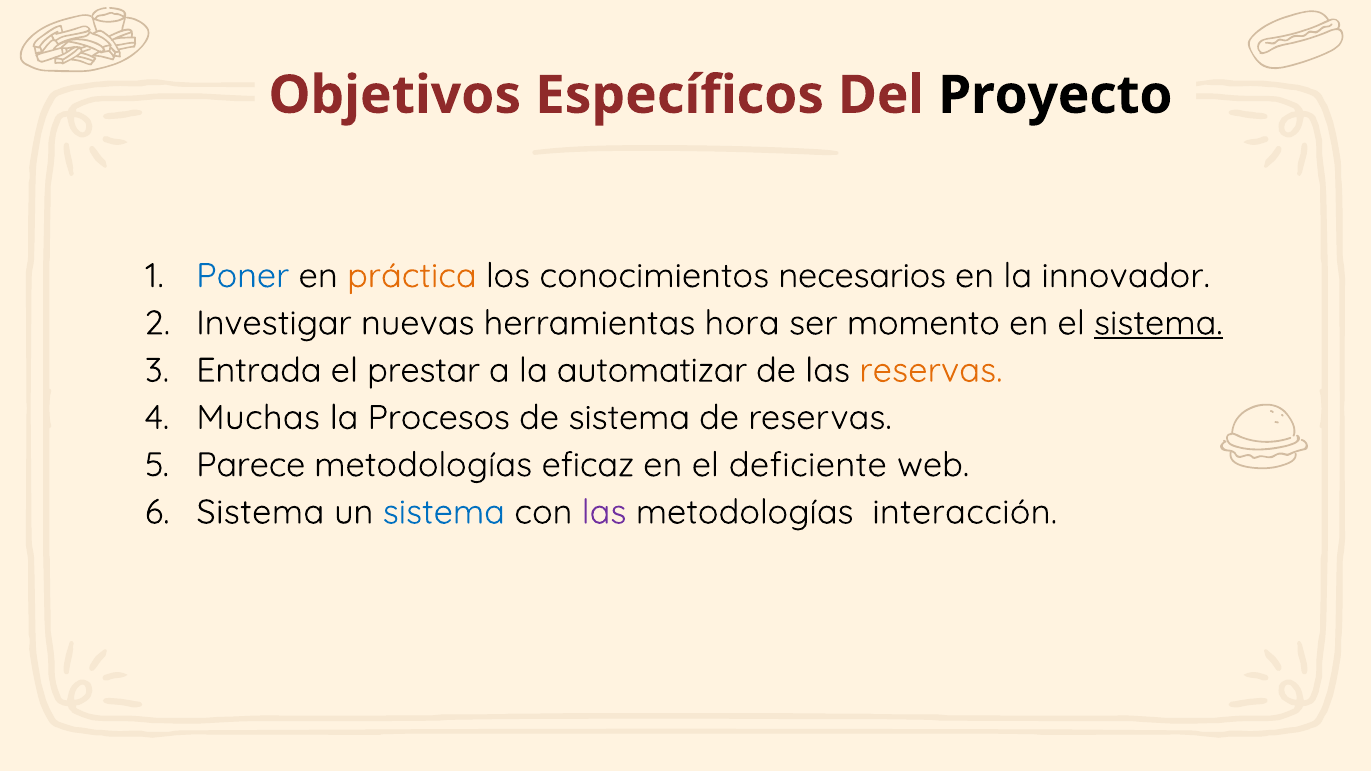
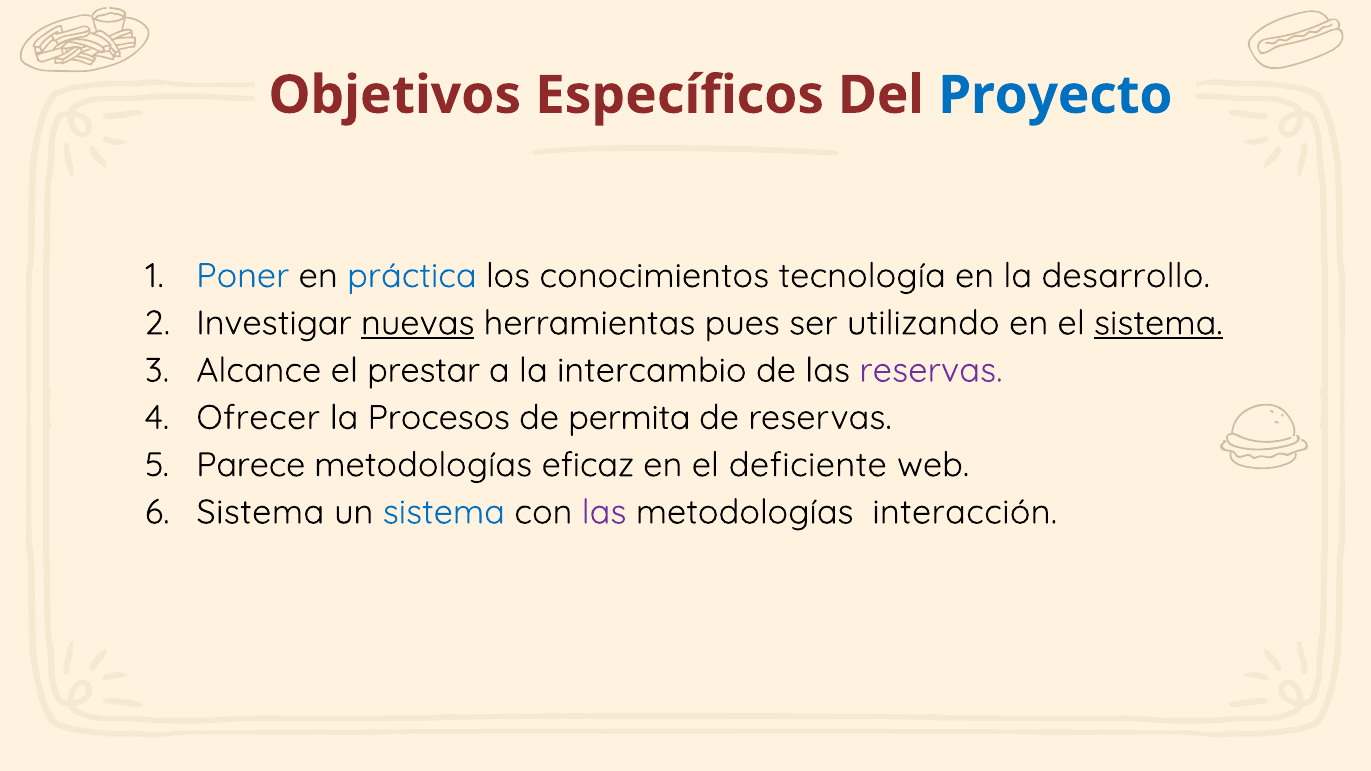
Proyecto colour: black -> blue
práctica colour: orange -> blue
necesarios: necesarios -> tecnología
innovador: innovador -> desarrollo
nuevas underline: none -> present
hora: hora -> pues
momento: momento -> utilizando
Entrada: Entrada -> Alcance
automatizar: automatizar -> intercambio
reservas at (931, 371) colour: orange -> purple
Muchas: Muchas -> Ofrecer
de sistema: sistema -> permita
